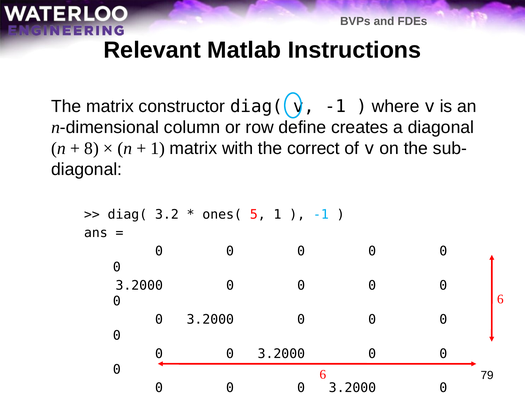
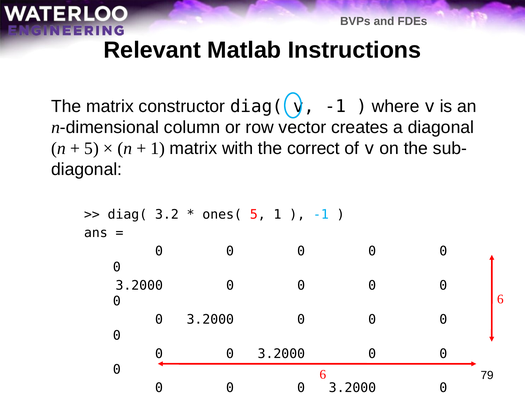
define: define -> vector
8 at (92, 148): 8 -> 5
